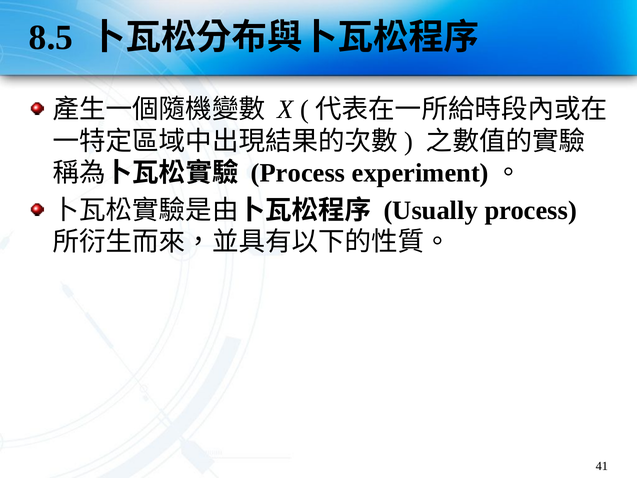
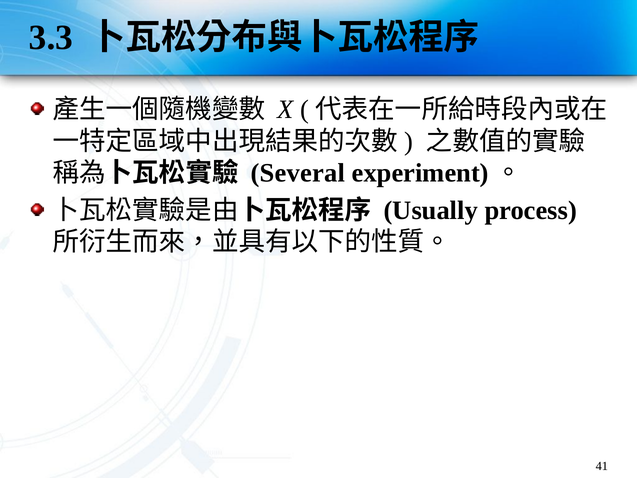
8.5: 8.5 -> 3.3
Process at (298, 173): Process -> Several
